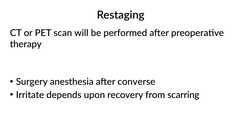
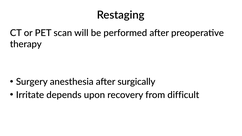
converse: converse -> surgically
scarring: scarring -> difficult
